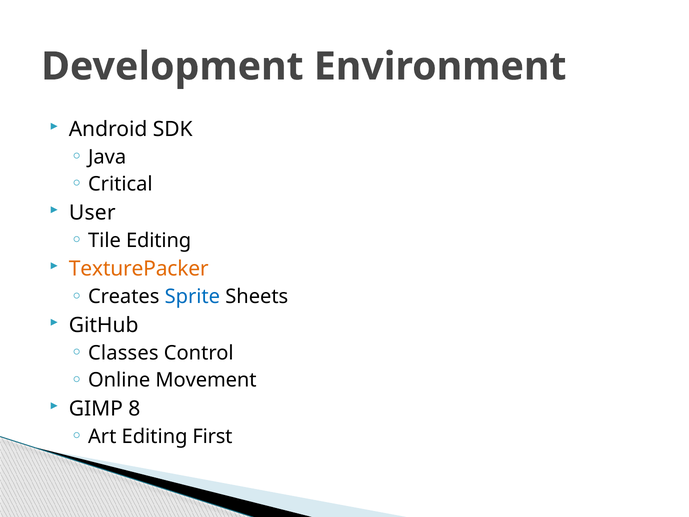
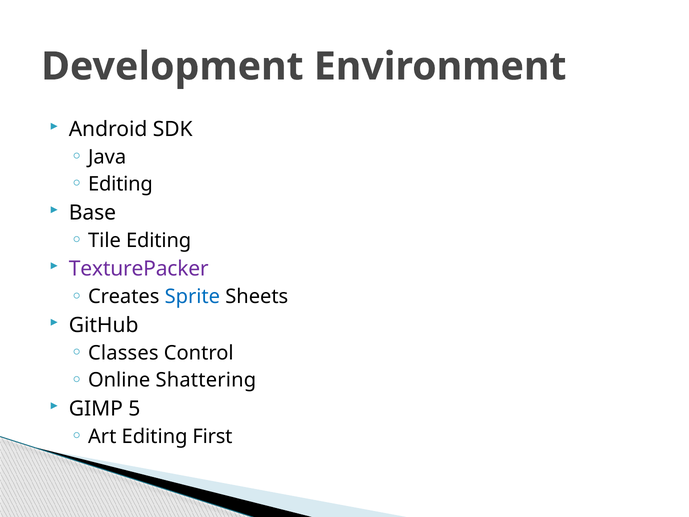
Critical at (120, 184): Critical -> Editing
User: User -> Base
TexturePacker colour: orange -> purple
Movement: Movement -> Shattering
8: 8 -> 5
